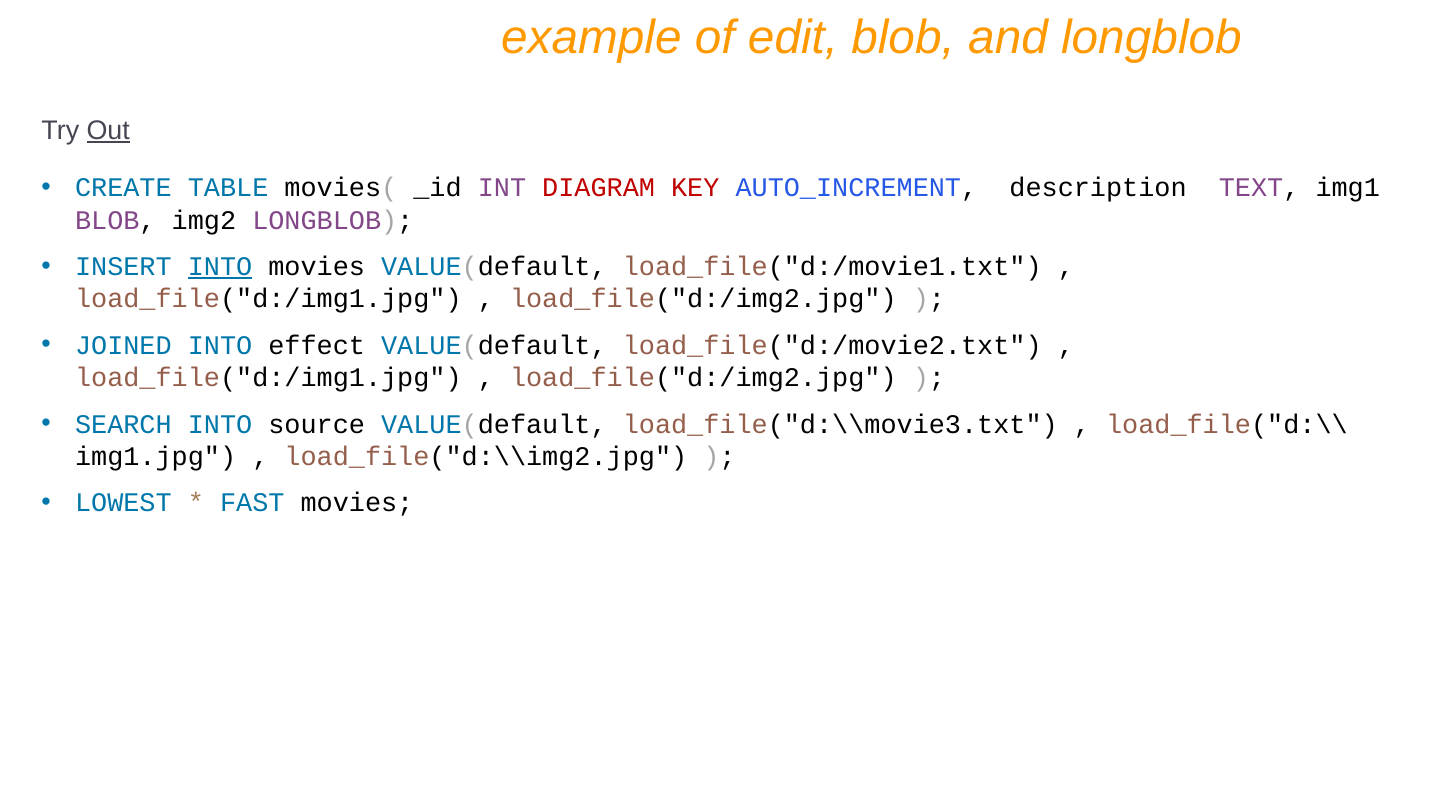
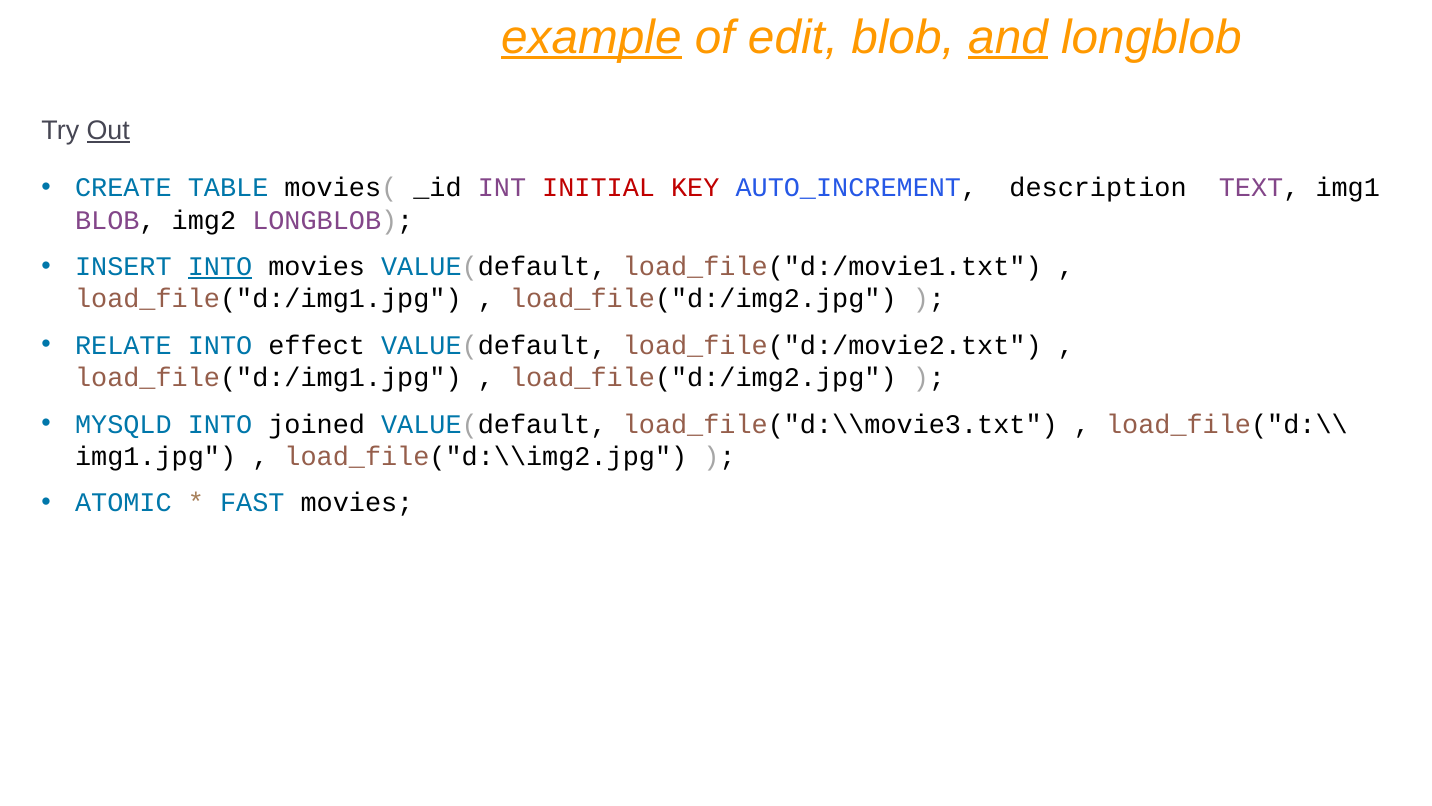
example underline: none -> present
and underline: none -> present
DIAGRAM: DIAGRAM -> INITIAL
JOINED: JOINED -> RELATE
SEARCH: SEARCH -> MYSQLD
source: source -> joined
LOWEST: LOWEST -> ATOMIC
